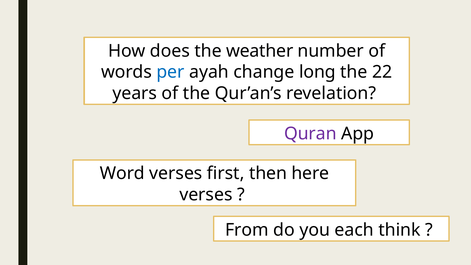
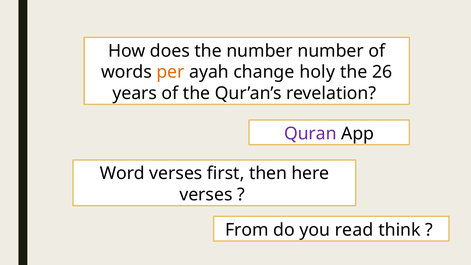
the weather: weather -> number
per colour: blue -> orange
long: long -> holy
22: 22 -> 26
each: each -> read
